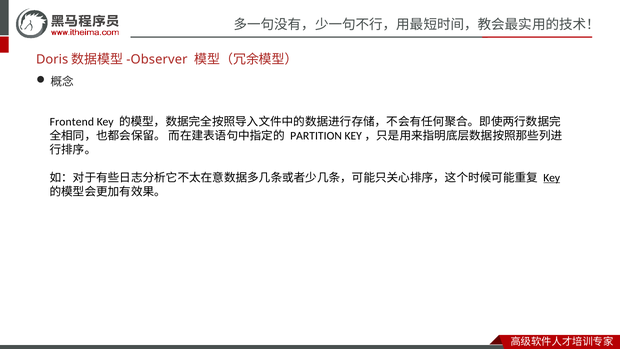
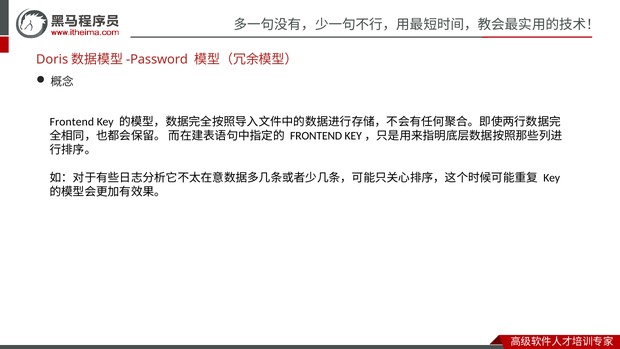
Observer: Observer -> Password
PARTITION at (316, 136): PARTITION -> FRONTEND
Key at (552, 178) underline: present -> none
